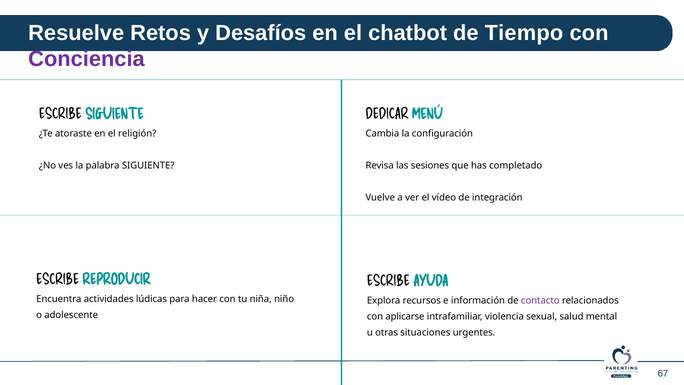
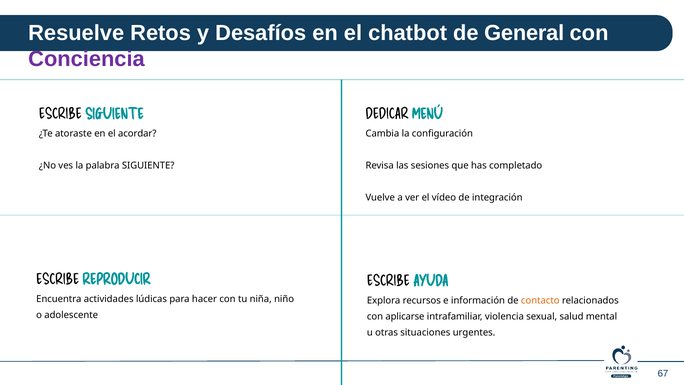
Tiempo: Tiempo -> General
religión: religión -> acordar
contacto colour: purple -> orange
